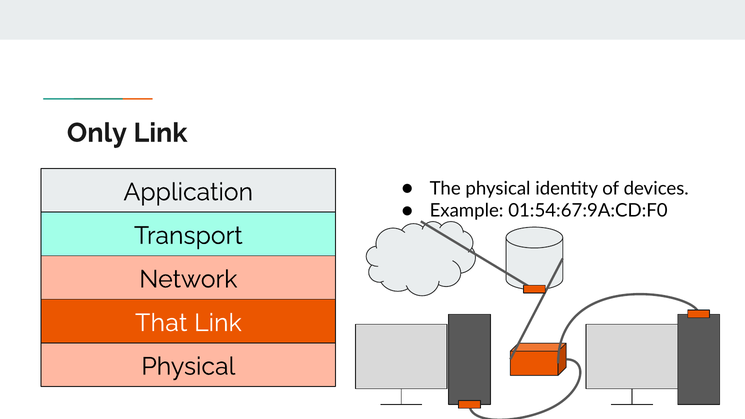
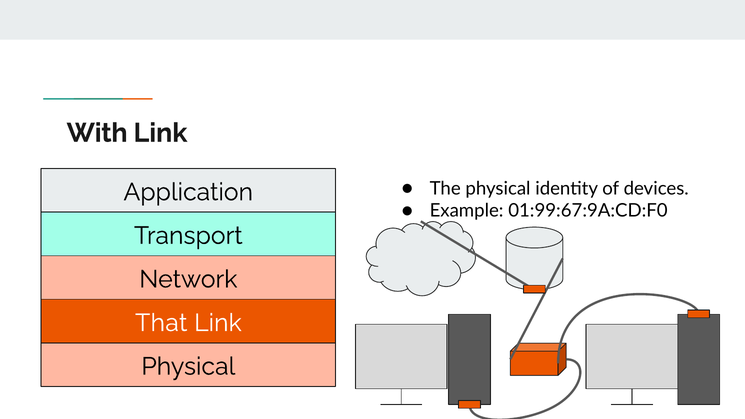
Only: Only -> With
01:54:67:9A:CD:F0: 01:54:67:9A:CD:F0 -> 01:99:67:9A:CD:F0
